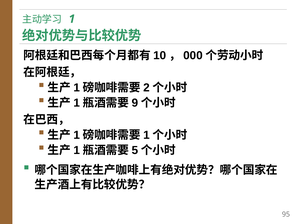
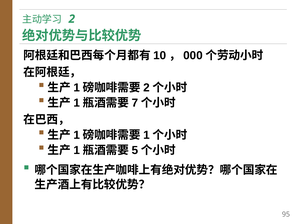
1 at (72, 19): 1 -> 2
9: 9 -> 7
